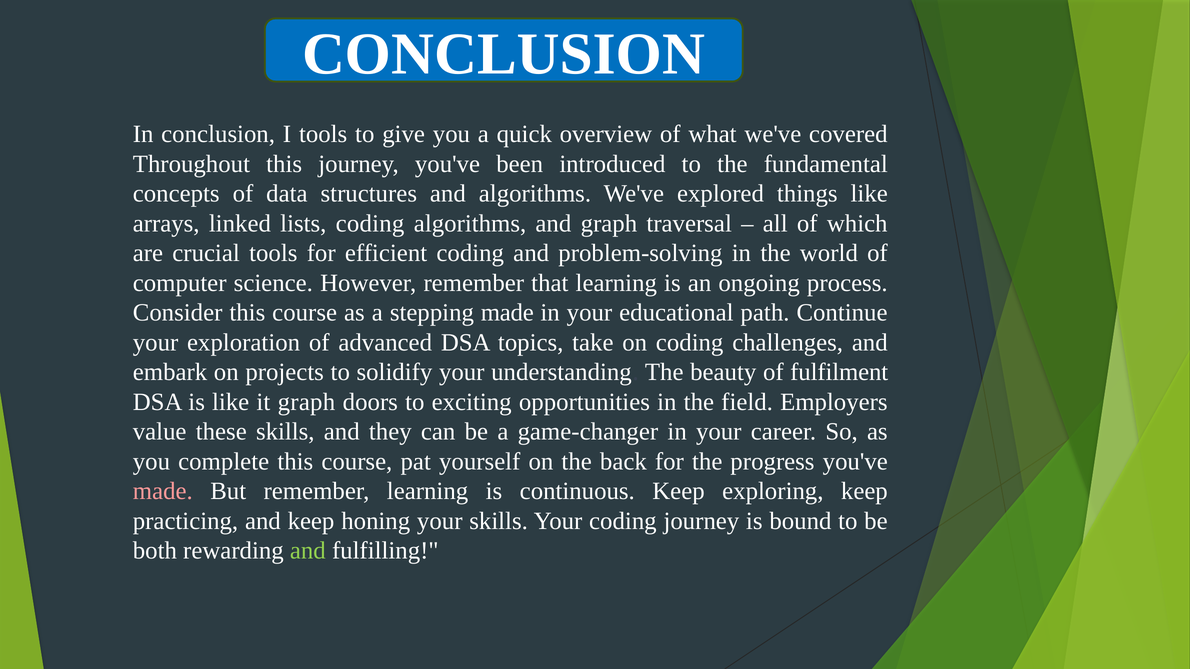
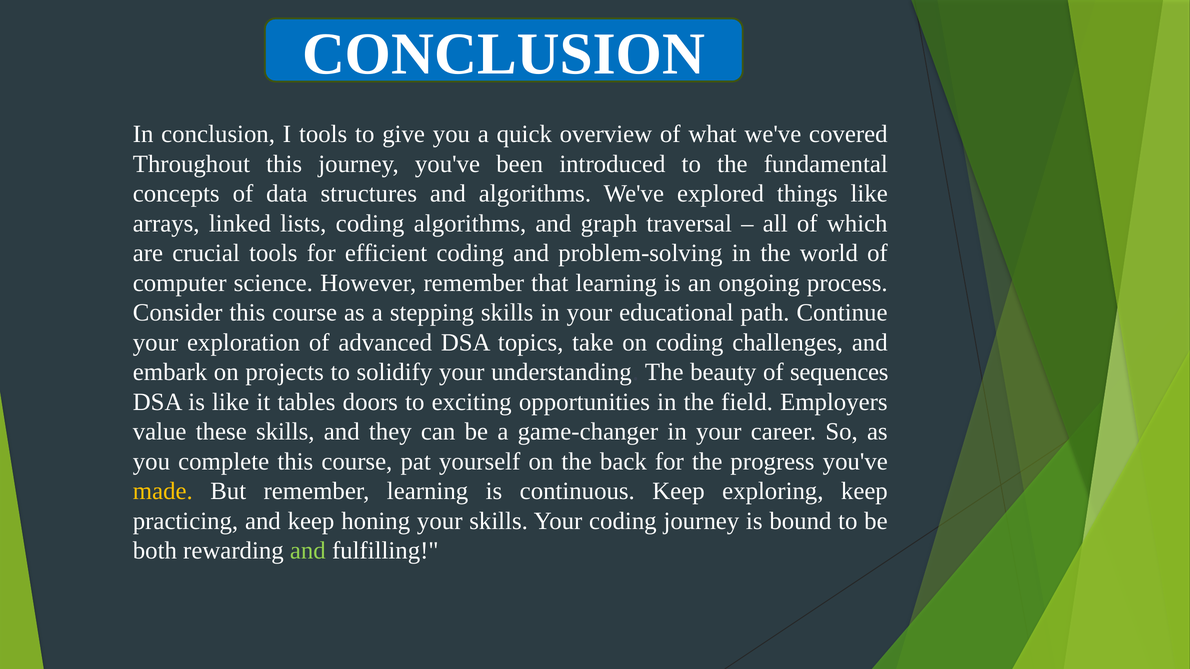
stepping made: made -> skills
fulfilment: fulfilment -> sequences
it graph: graph -> tables
made at (163, 491) colour: pink -> yellow
